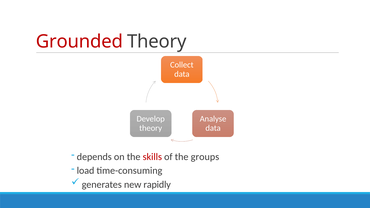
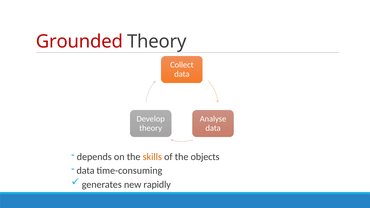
skills colour: red -> orange
groups: groups -> objects
load at (86, 171): load -> data
